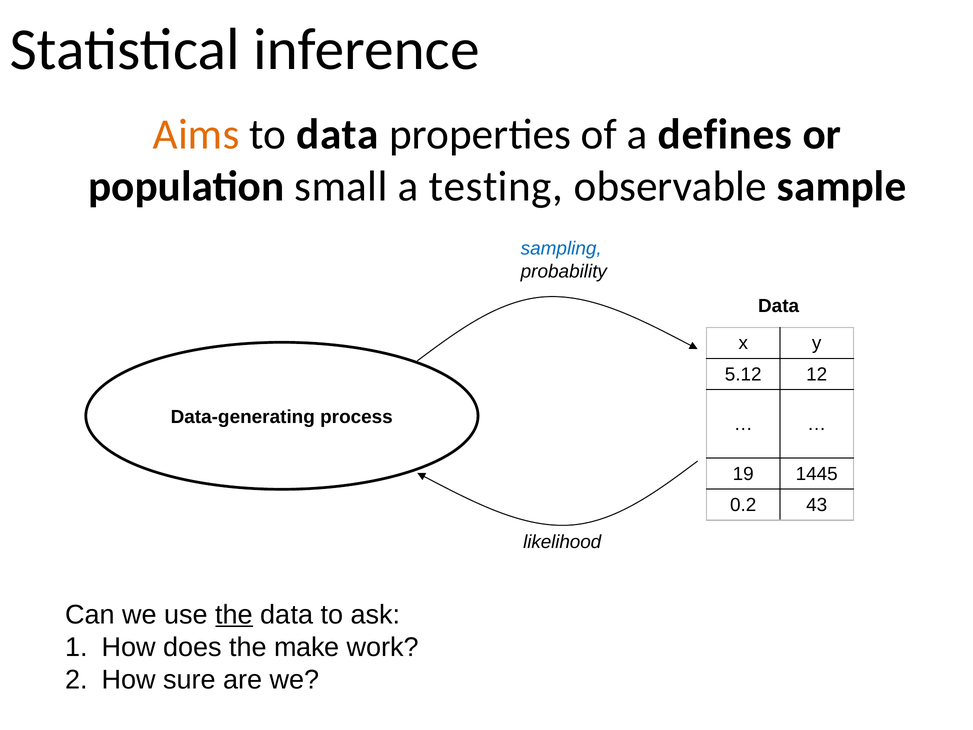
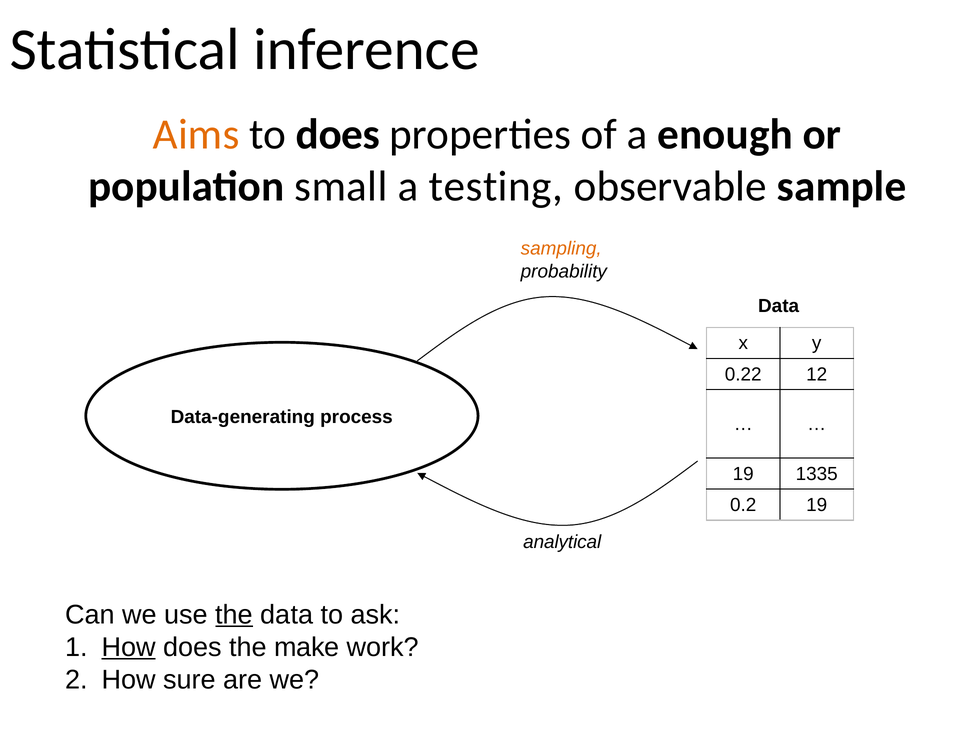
to data: data -> does
defines: defines -> enough
sampling colour: blue -> orange
5.12: 5.12 -> 0.22
1445: 1445 -> 1335
0.2 43: 43 -> 19
likelihood: likelihood -> analytical
How at (129, 647) underline: none -> present
